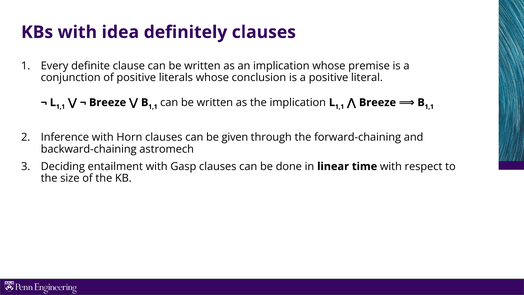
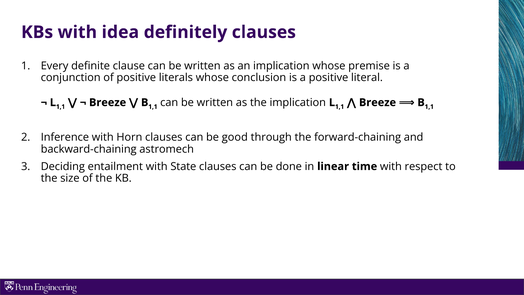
given: given -> good
Gasp: Gasp -> State
